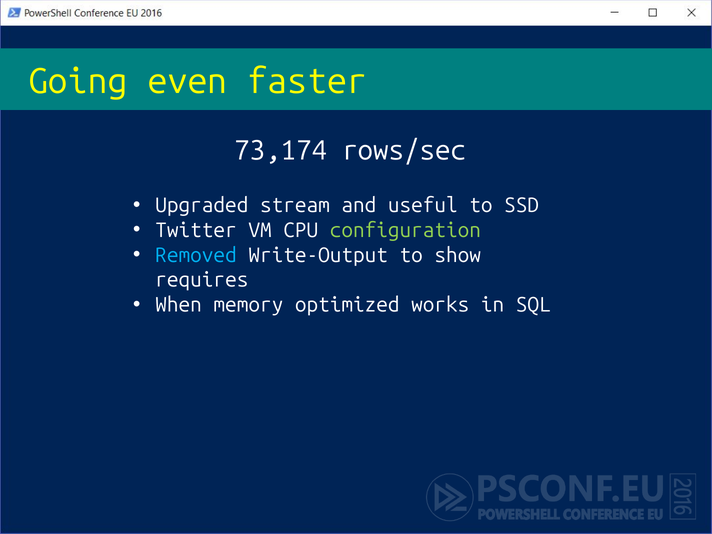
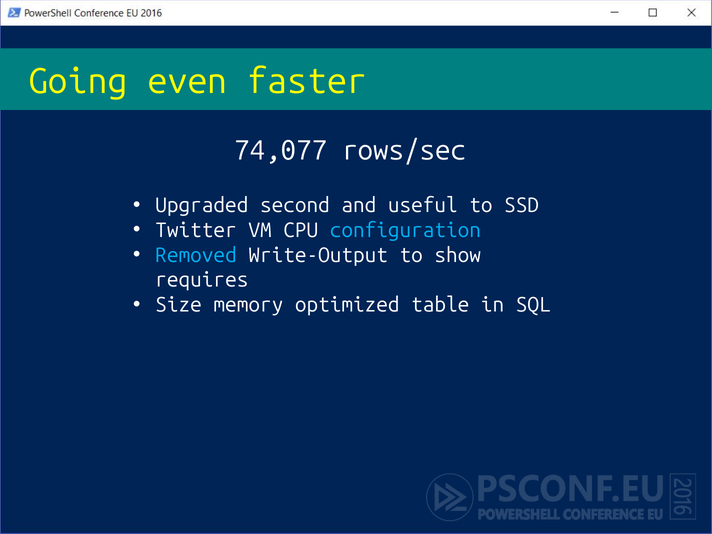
73,174: 73,174 -> 74,077
stream: stream -> second
configuration colour: light green -> light blue
When: When -> Size
works: works -> table
